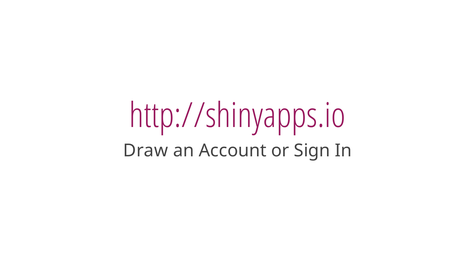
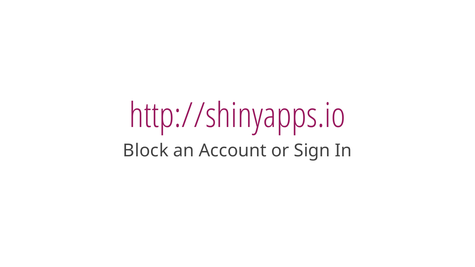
Draw: Draw -> Block
